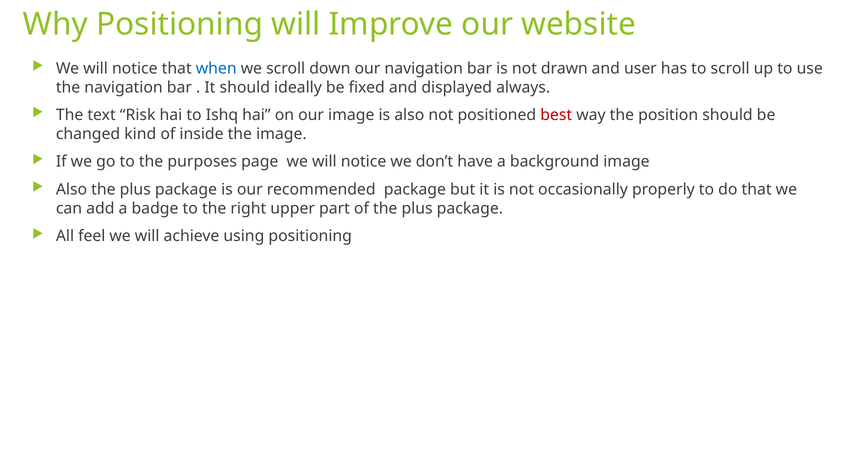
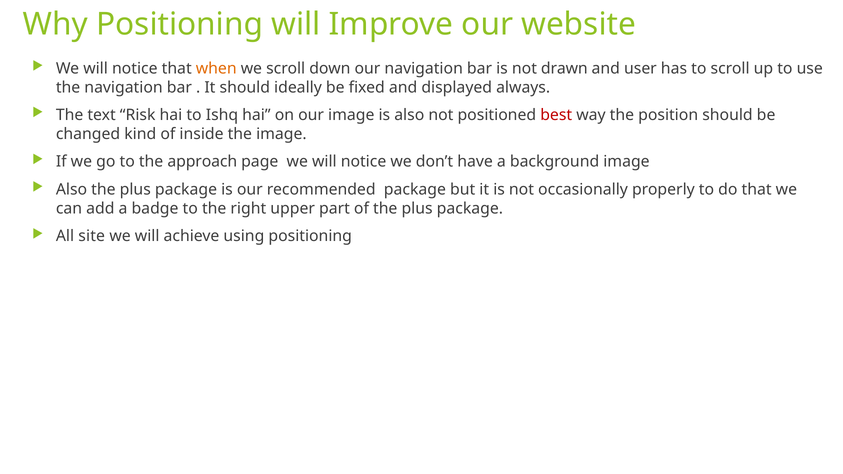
when colour: blue -> orange
purposes: purposes -> approach
feel: feel -> site
